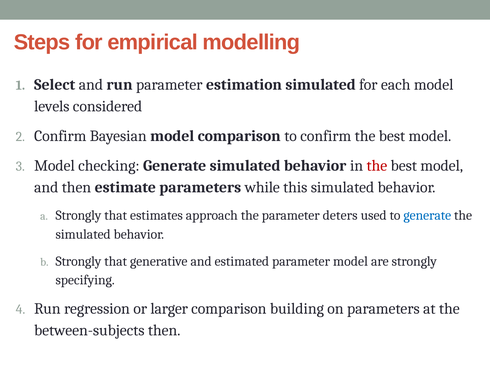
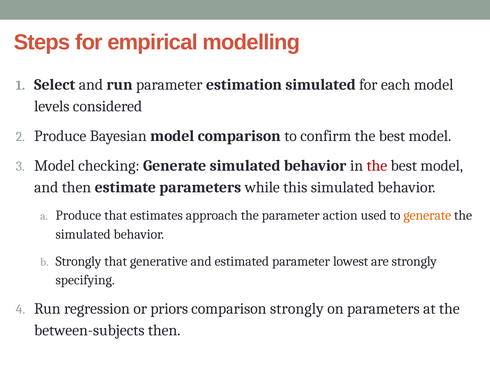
Confirm at (60, 136): Confirm -> Produce
Strongly at (78, 215): Strongly -> Produce
deters: deters -> action
generate at (427, 215) colour: blue -> orange
parameter model: model -> lowest
larger: larger -> priors
comparison building: building -> strongly
